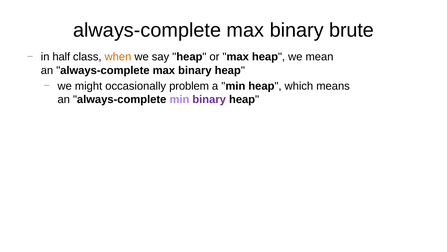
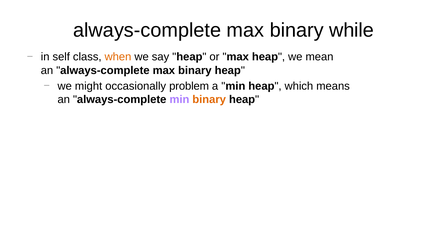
brute: brute -> while
half: half -> self
binary at (209, 99) colour: purple -> orange
